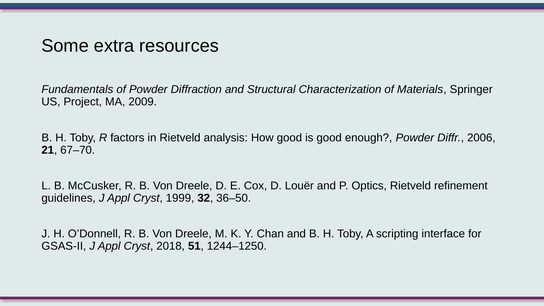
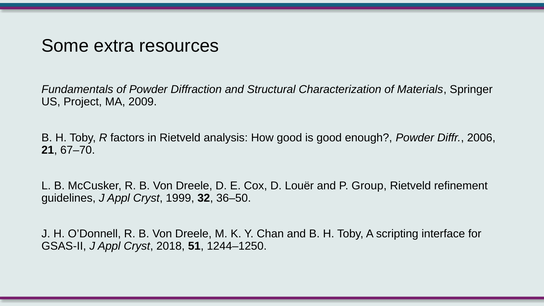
Optics: Optics -> Group
